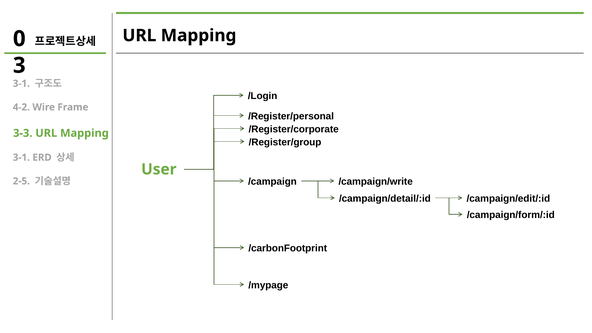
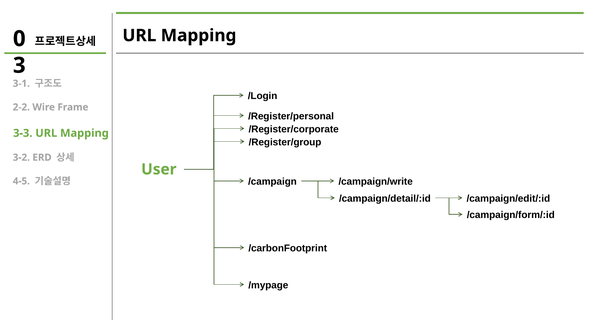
4-2: 4-2 -> 2-2
3-1 at (21, 157): 3-1 -> 3-2
2-5: 2-5 -> 4-5
